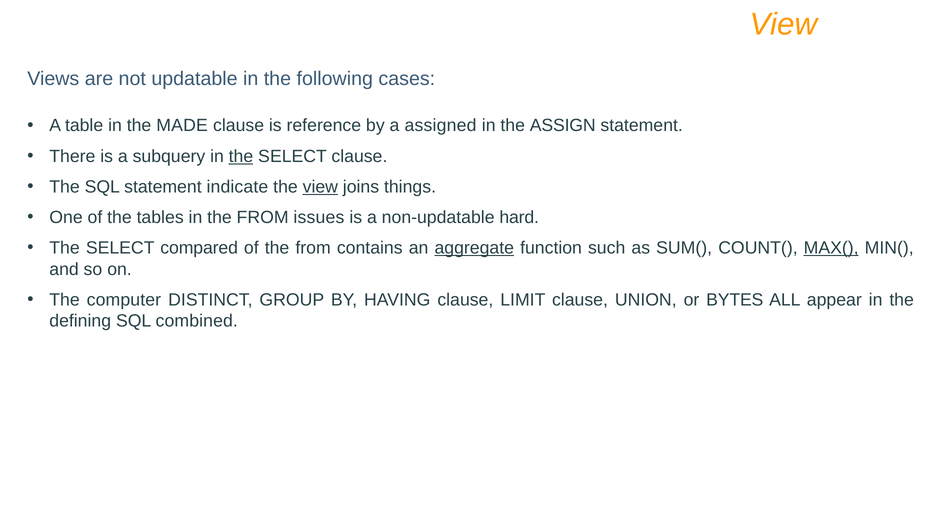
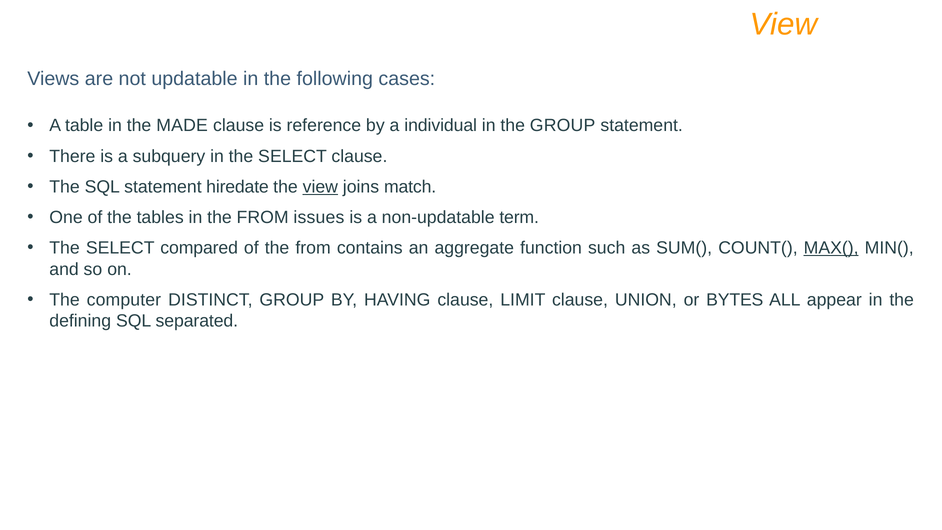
assigned: assigned -> individual
the ASSIGN: ASSIGN -> GROUP
the at (241, 156) underline: present -> none
indicate: indicate -> hiredate
things: things -> match
hard: hard -> term
aggregate underline: present -> none
combined: combined -> separated
